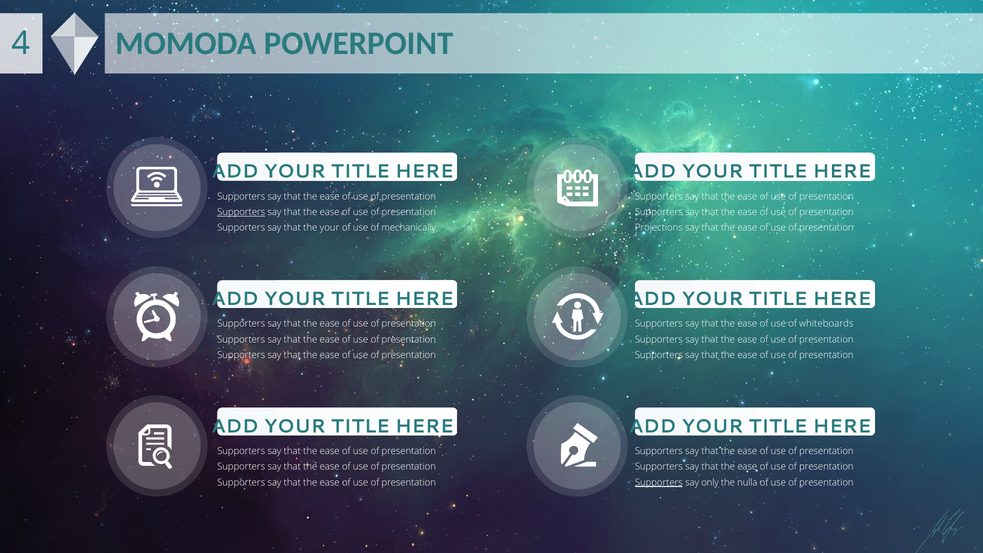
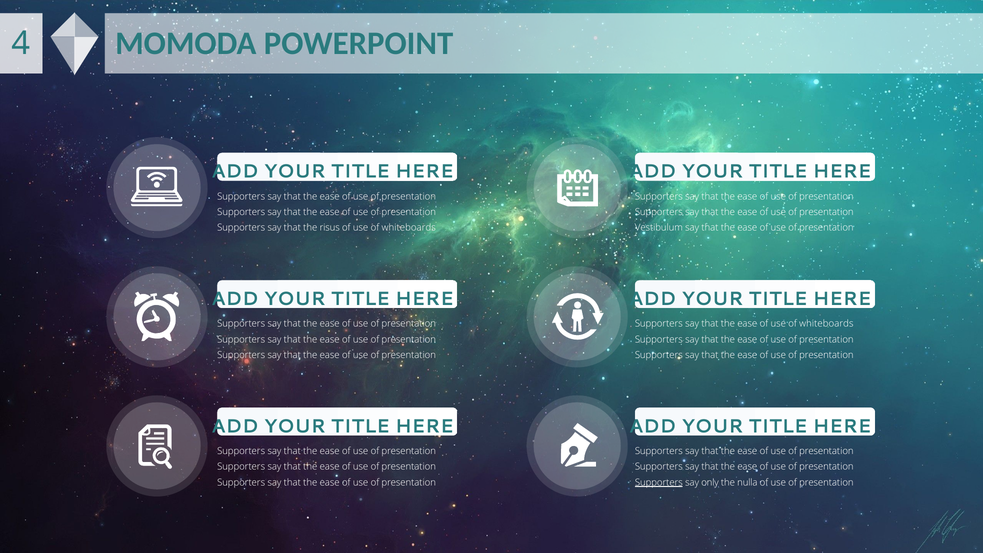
Supporters at (241, 212) underline: present -> none
the your: your -> risus
mechanically at (409, 228): mechanically -> whiteboards
Projections: Projections -> Vestibulum
